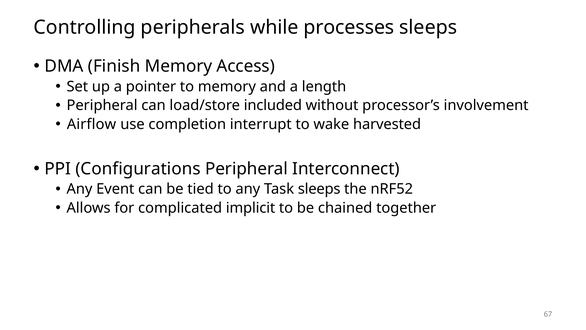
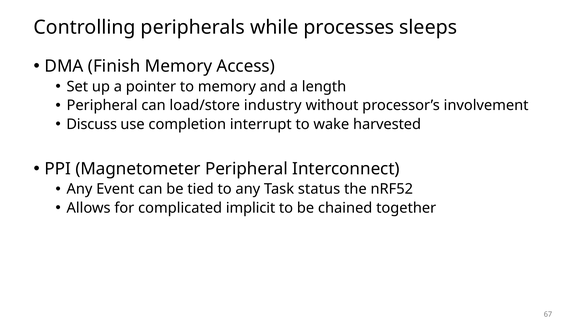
included: included -> industry
Airflow: Airflow -> Discuss
Configurations: Configurations -> Magnetometer
Task sleeps: sleeps -> status
